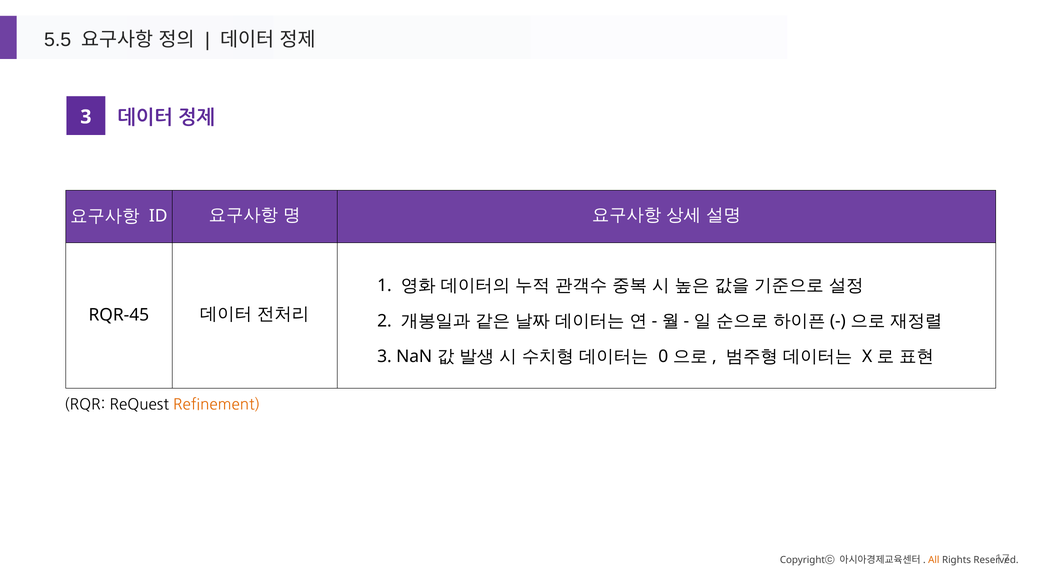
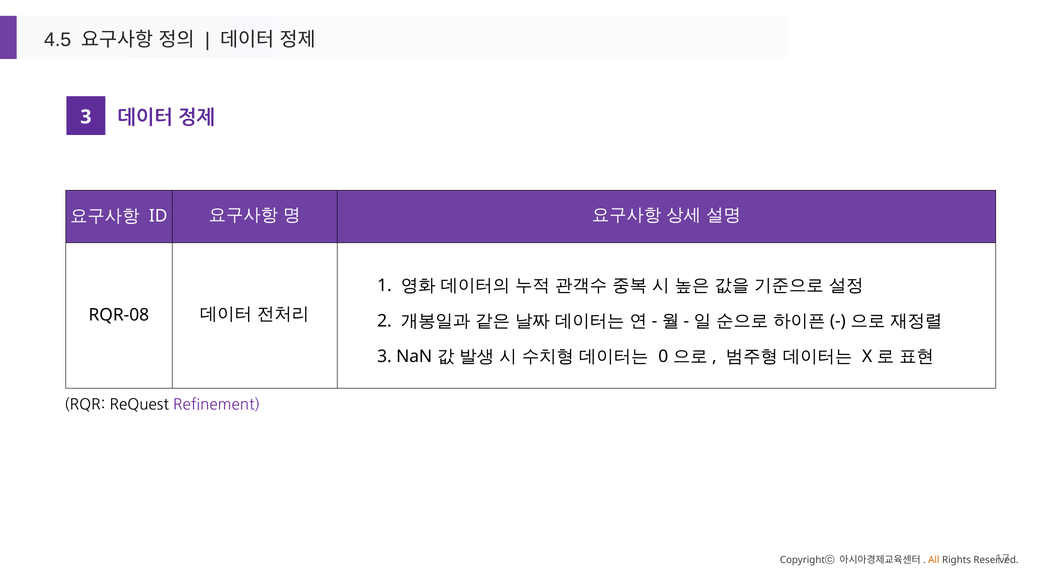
5.5: 5.5 -> 4.5
RQR-45: RQR-45 -> RQR-08
Refinement colour: orange -> purple
